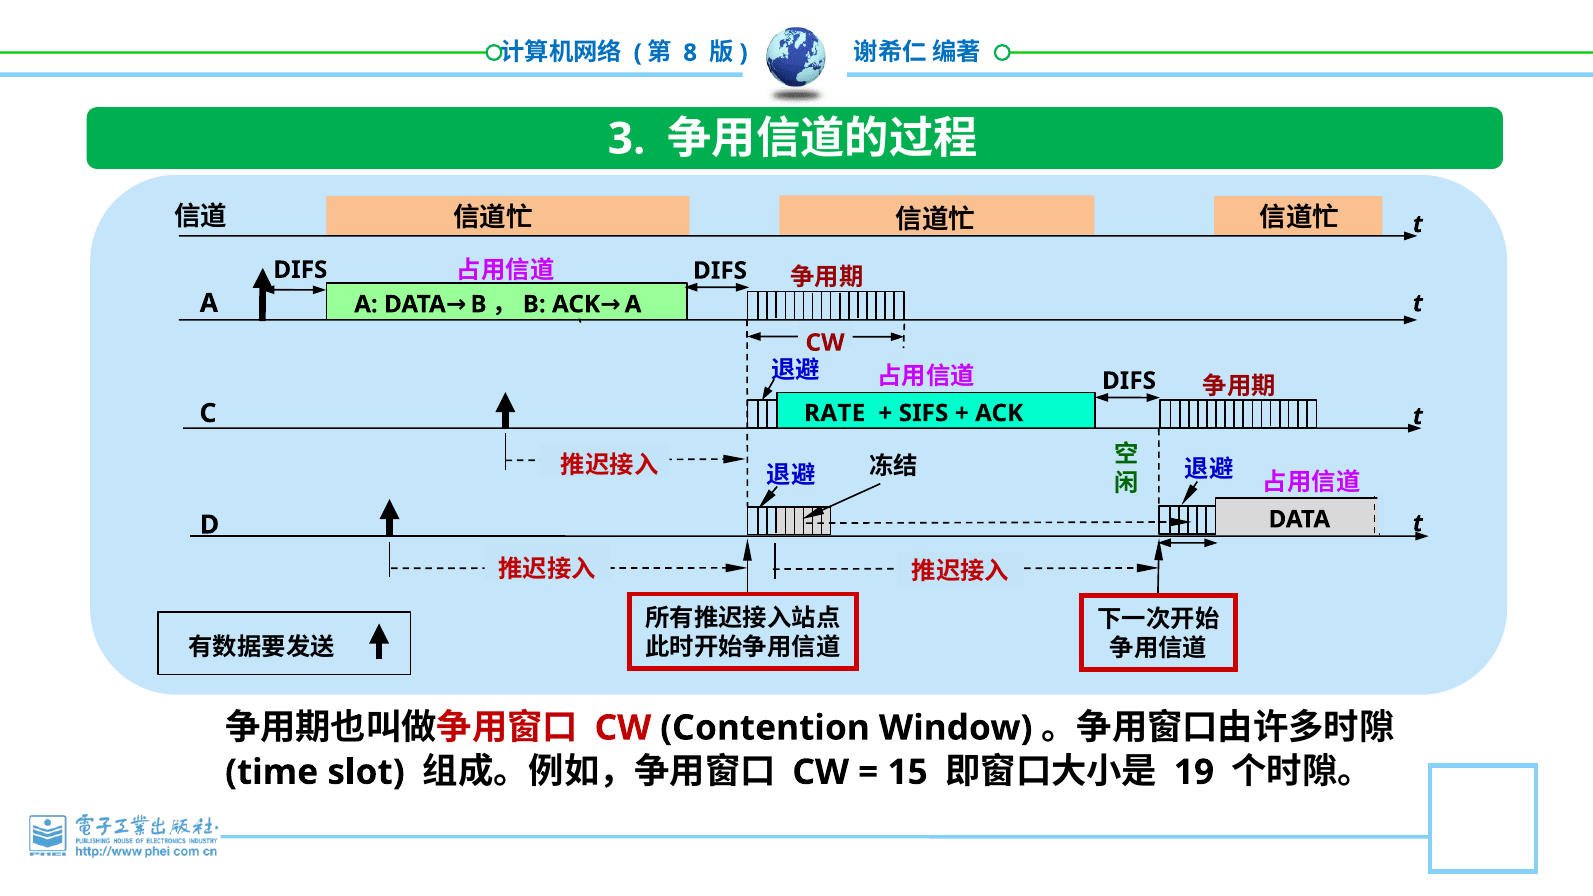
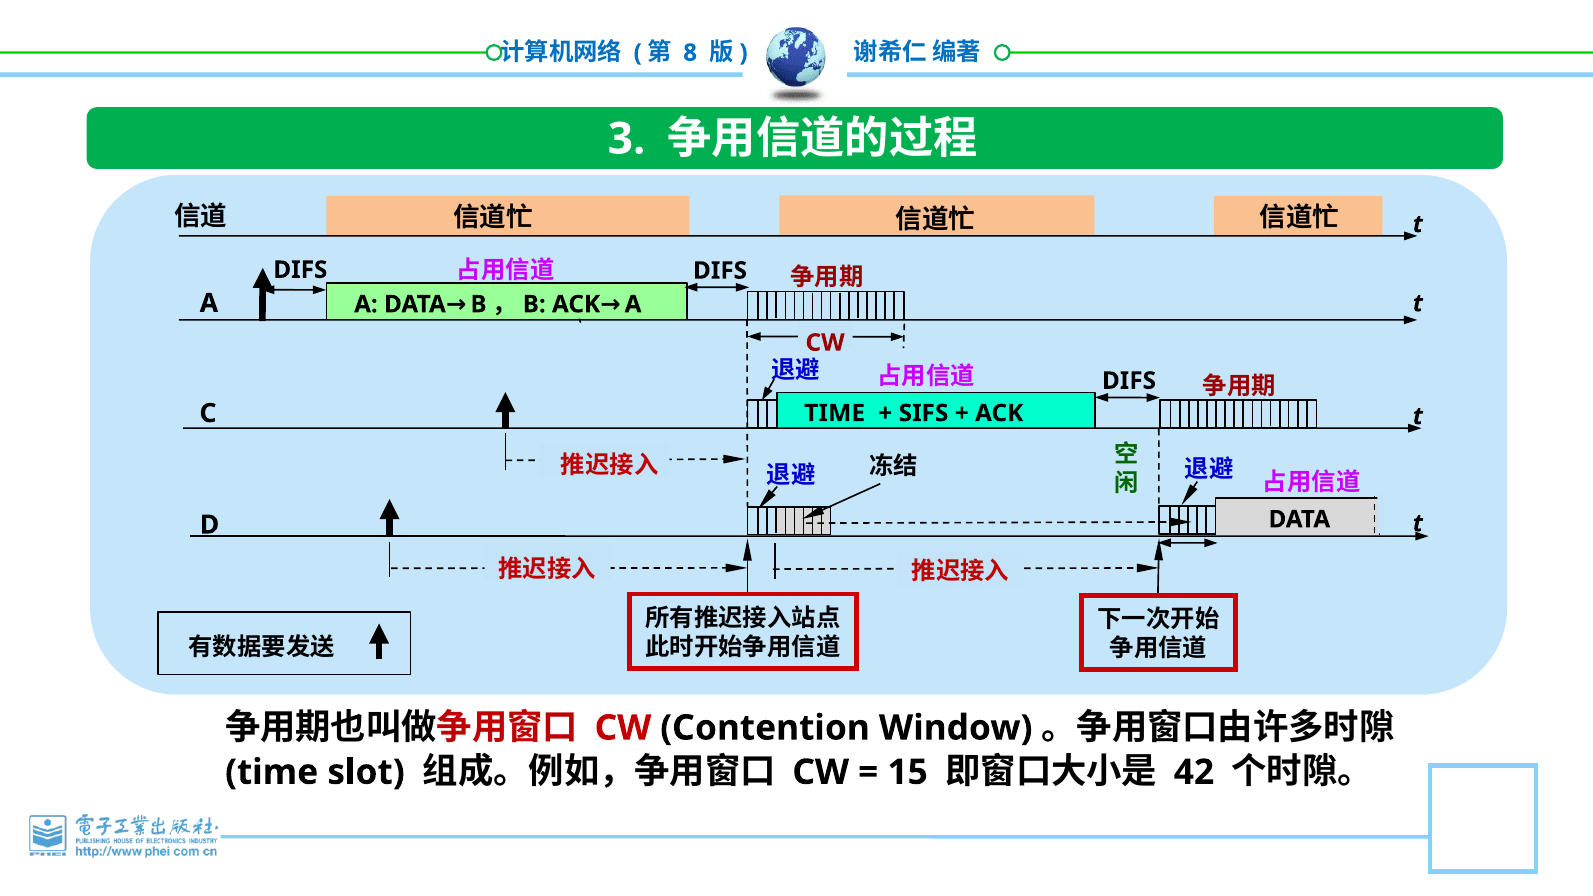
C RATE: RATE -> TIME
19: 19 -> 42
